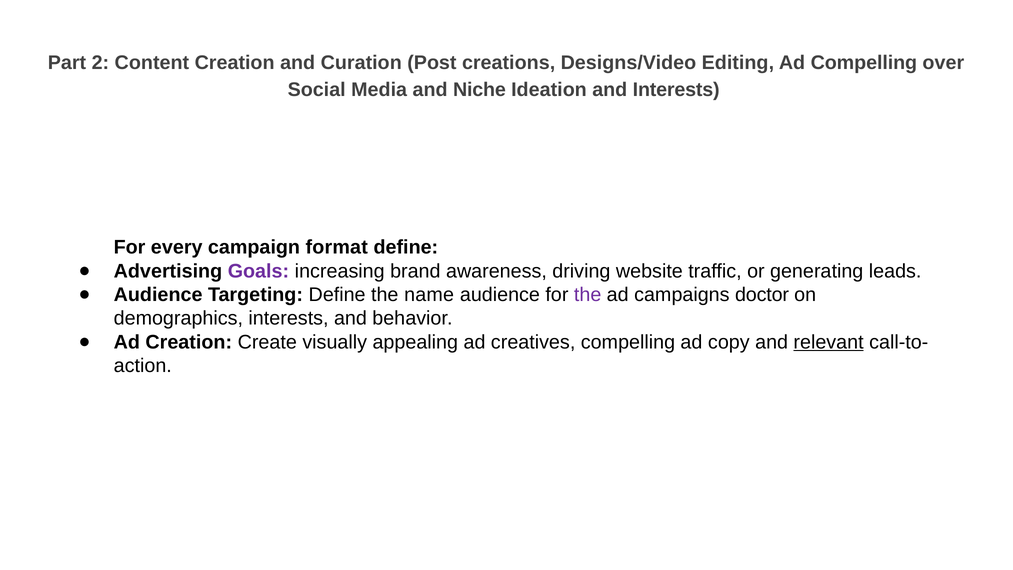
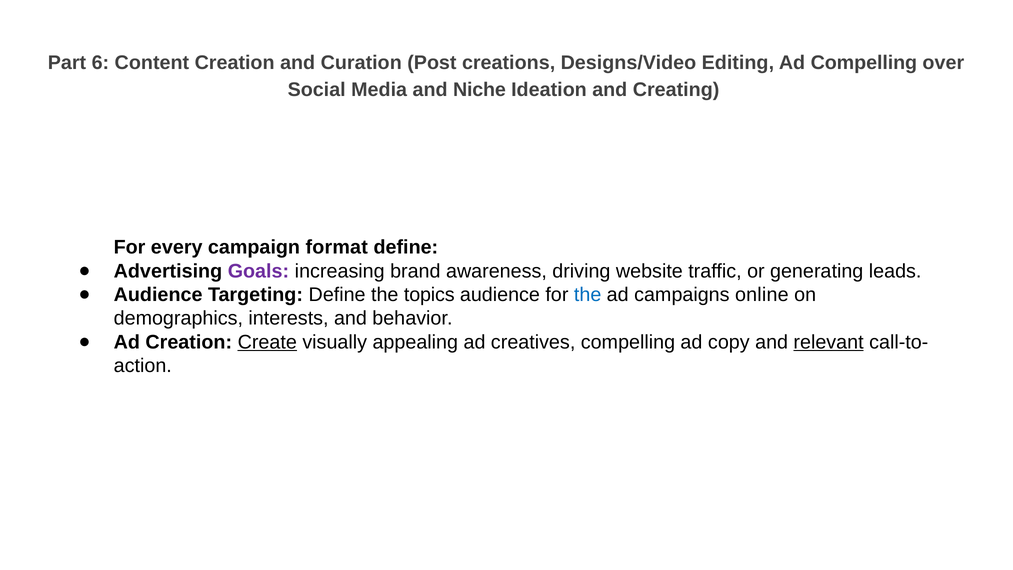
2: 2 -> 6
and Interests: Interests -> Creating
name: name -> topics
the at (588, 295) colour: purple -> blue
doctor: doctor -> online
Create underline: none -> present
